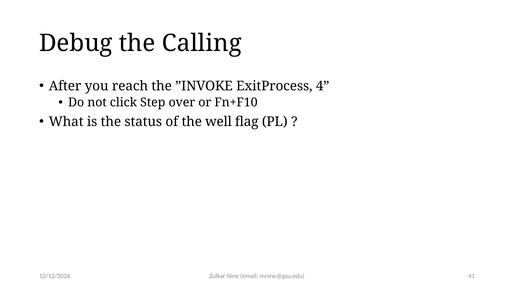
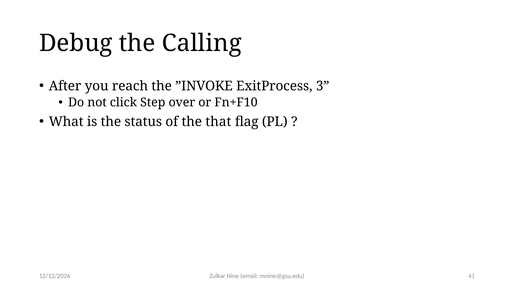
4: 4 -> 3
well: well -> that
